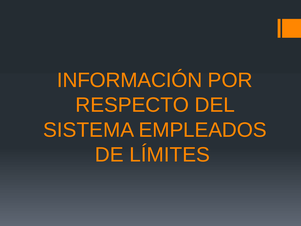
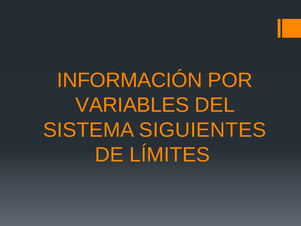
RESPECTO: RESPECTO -> VARIABLES
EMPLEADOS: EMPLEADOS -> SIGUIENTES
